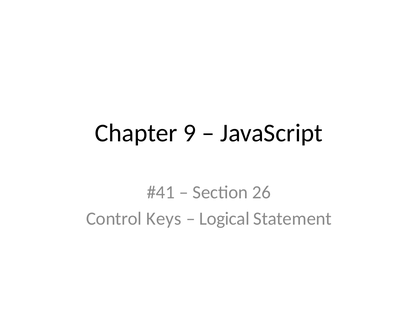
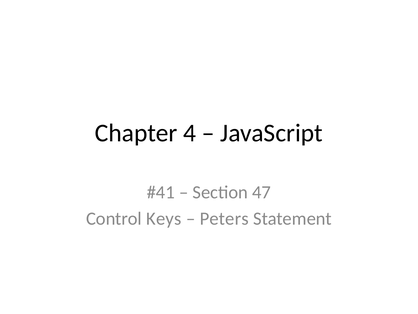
9: 9 -> 4
26: 26 -> 47
Logical: Logical -> Peters
